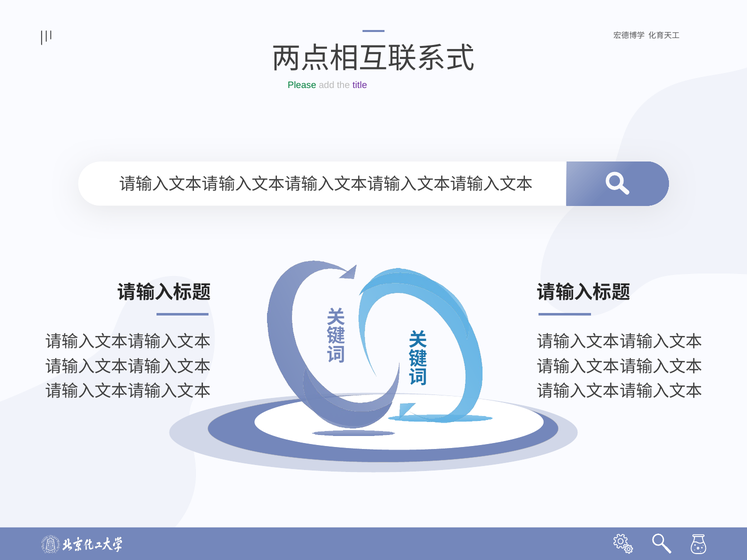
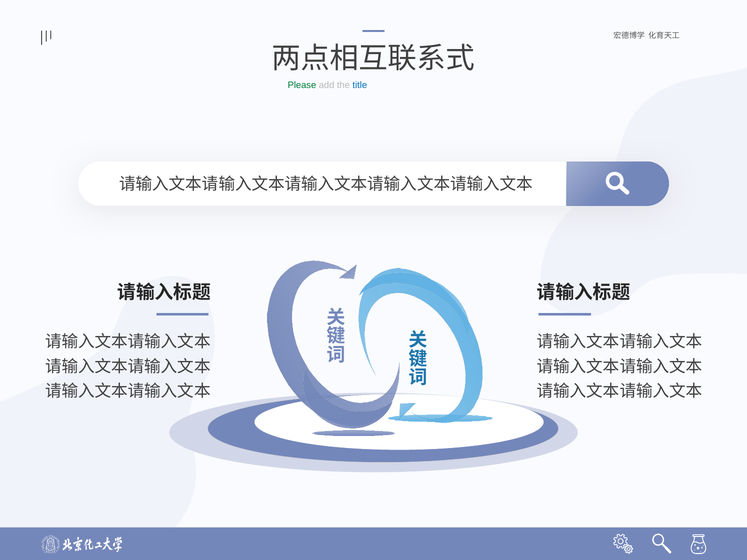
title colour: purple -> blue
